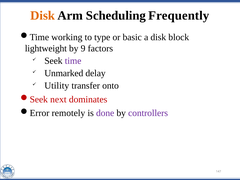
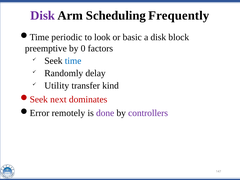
Disk at (43, 16) colour: orange -> purple
working: working -> periodic
type: type -> look
lightweight: lightweight -> preemptive
9: 9 -> 0
time colour: purple -> blue
Unmarked: Unmarked -> Randomly
onto: onto -> kind
